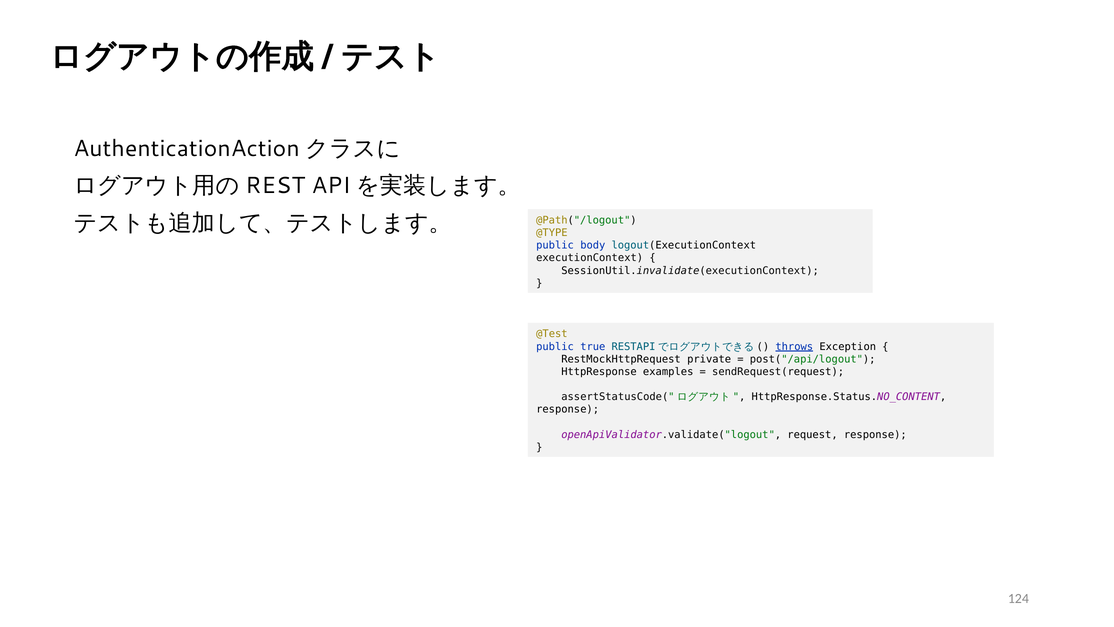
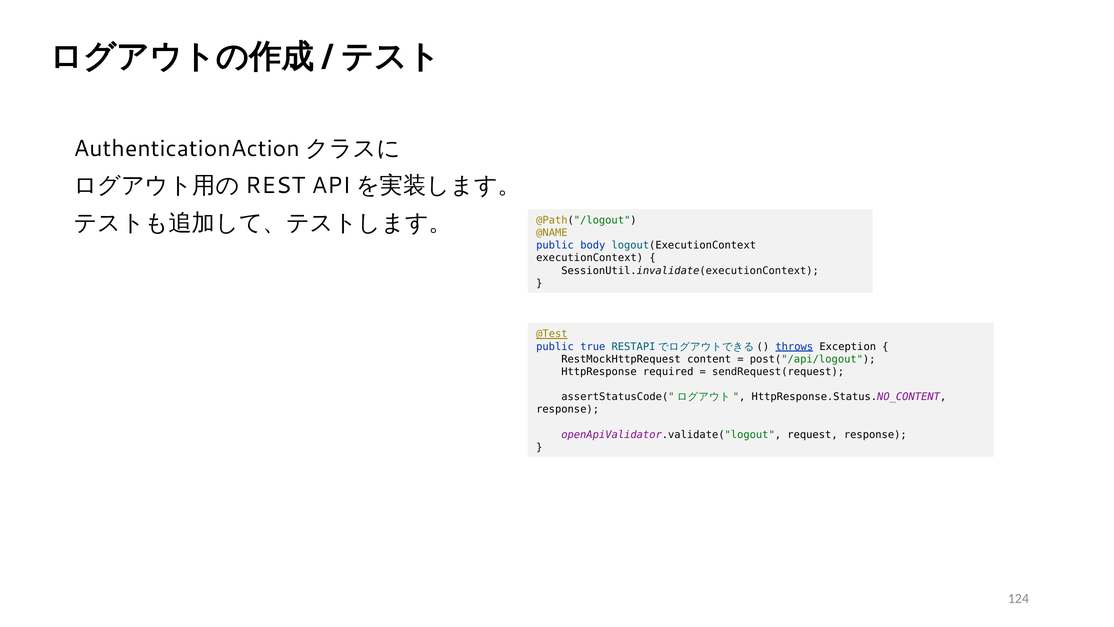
@TYPE: @TYPE -> @NAME
@Test underline: none -> present
private: private -> content
examples: examples -> required
